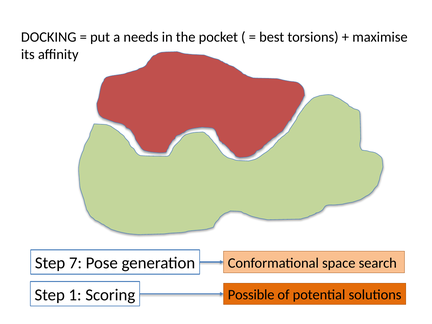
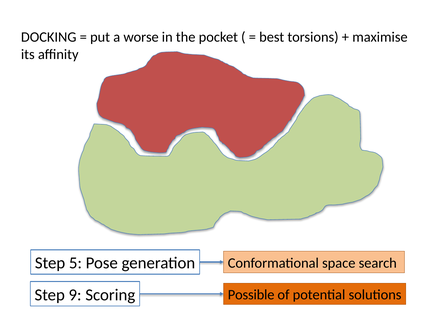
needs: needs -> worse
7: 7 -> 5
1: 1 -> 9
